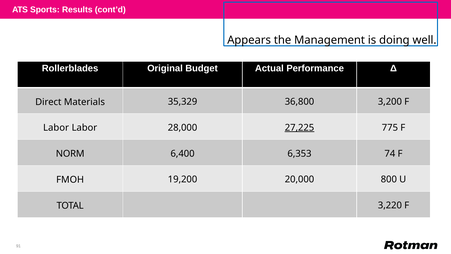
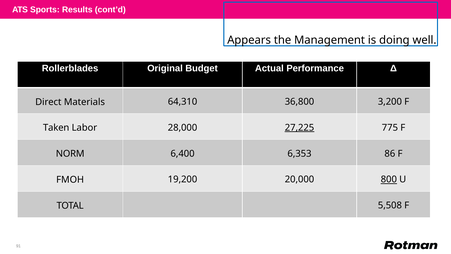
35,329: 35,329 -> 64,310
Labor at (56, 128): Labor -> Taken
74: 74 -> 86
800 underline: none -> present
3,220: 3,220 -> 5,508
